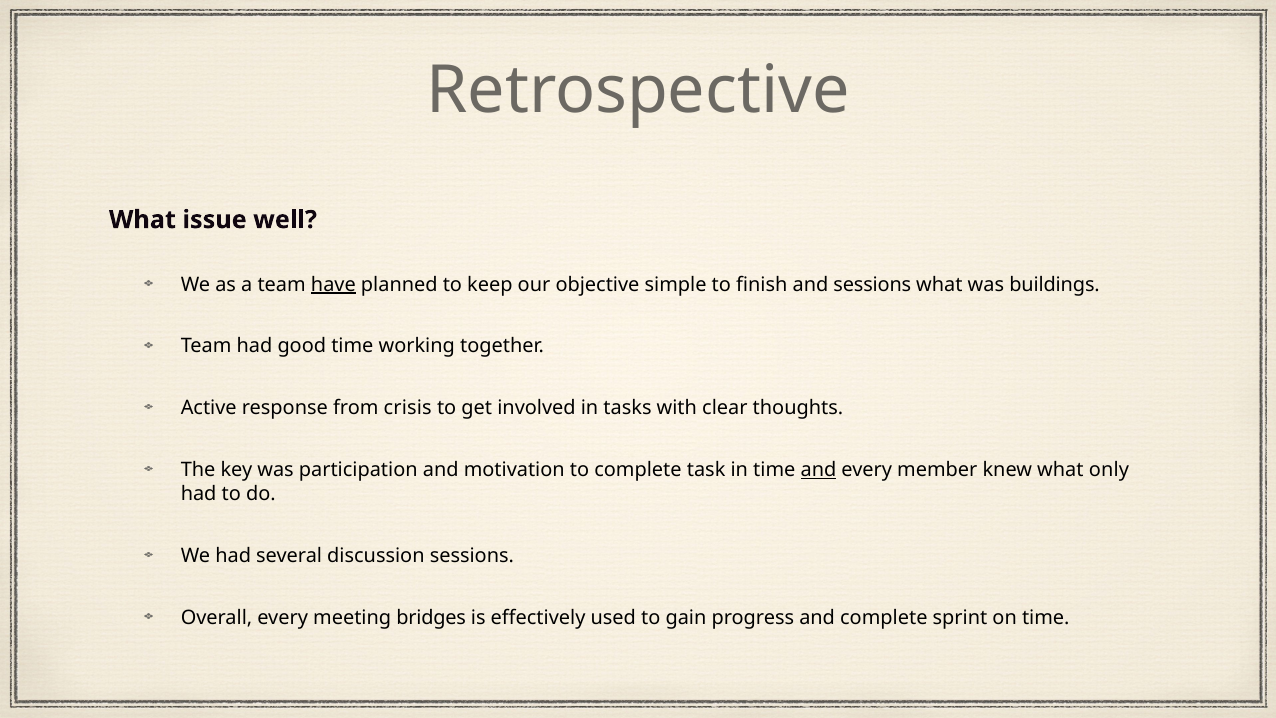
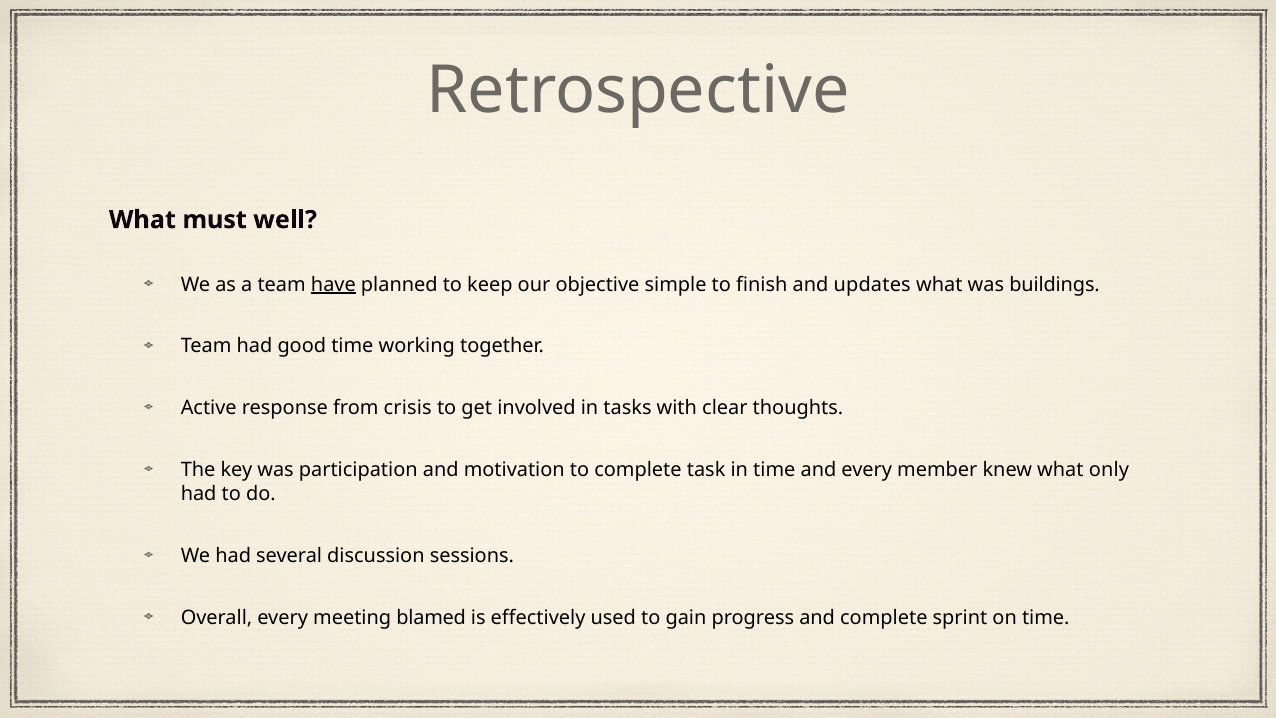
issue: issue -> must
and sessions: sessions -> updates
and at (818, 470) underline: present -> none
bridges: bridges -> blamed
